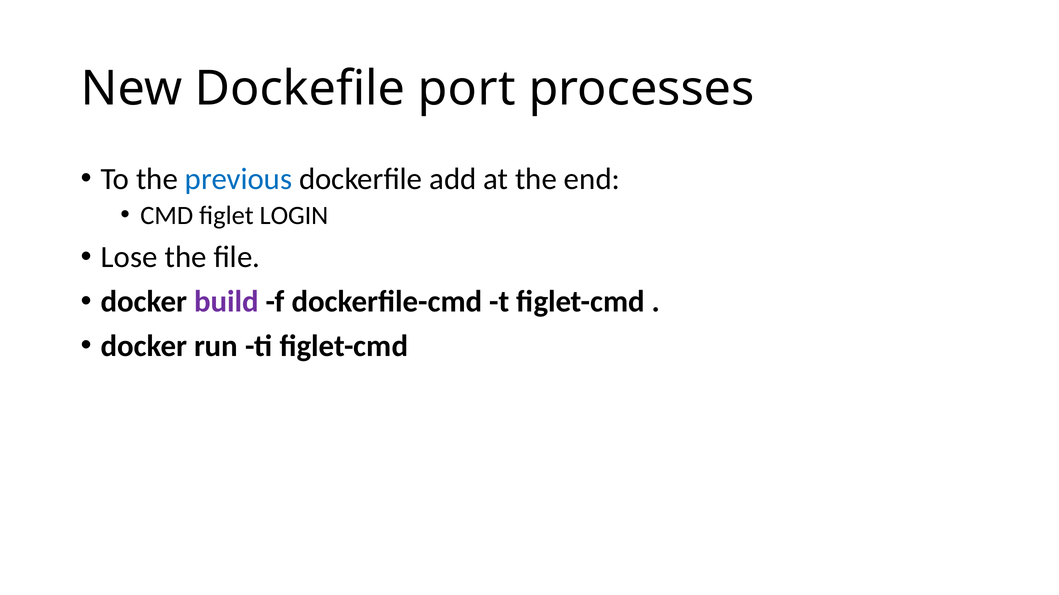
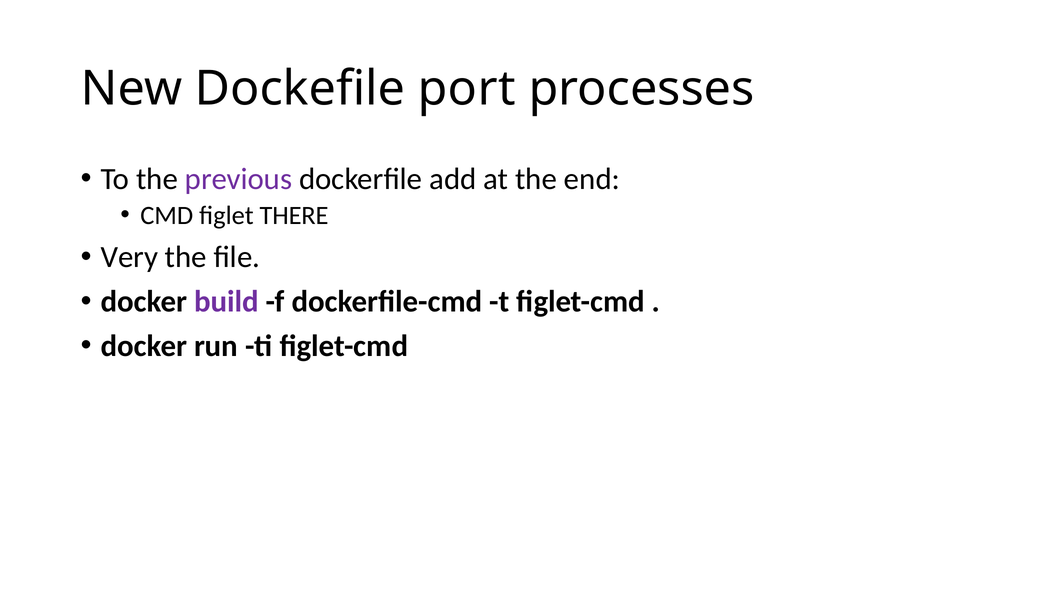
previous colour: blue -> purple
LOGIN: LOGIN -> THERE
Lose: Lose -> Very
